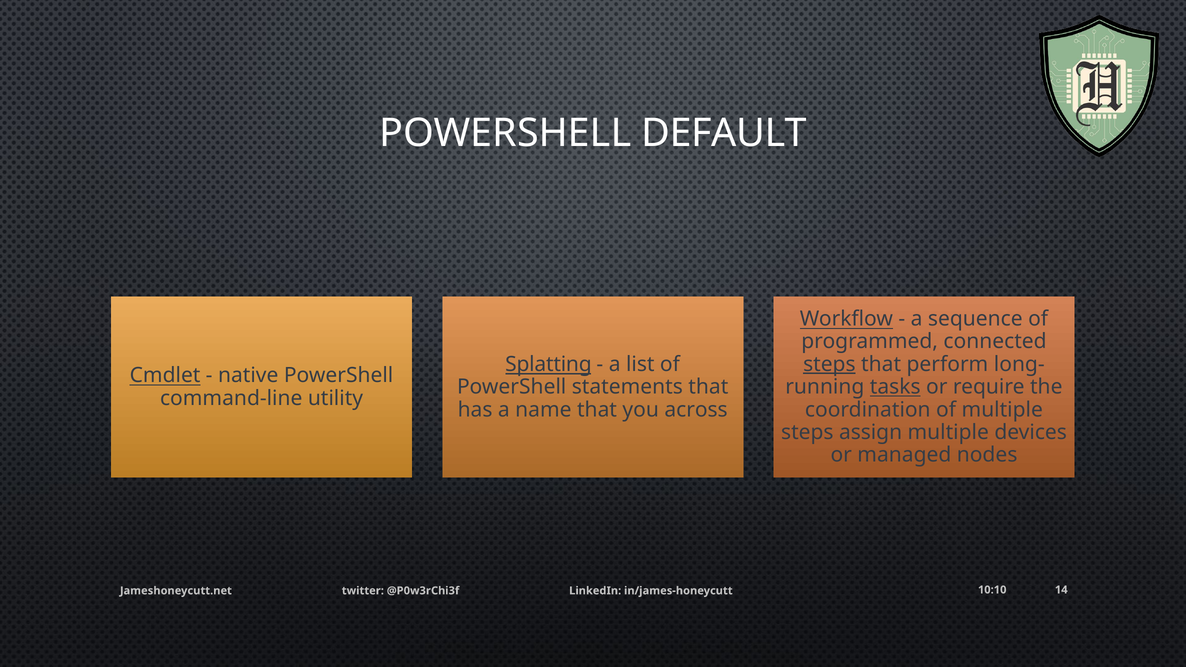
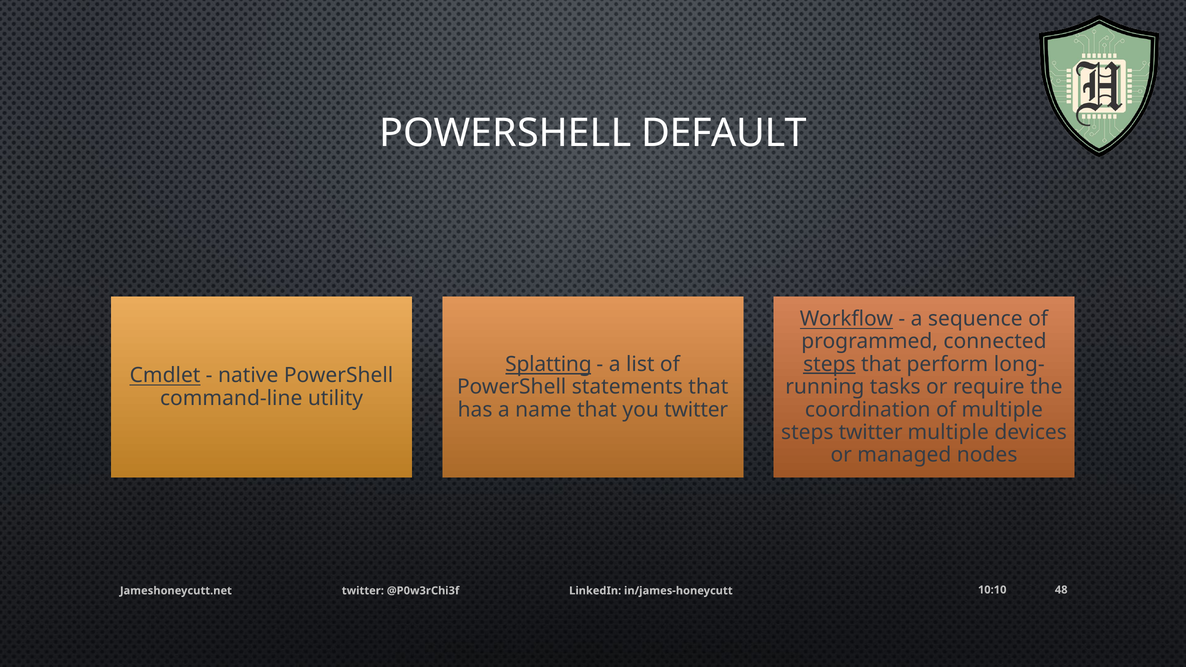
tasks underline: present -> none
you across: across -> twitter
steps assign: assign -> twitter
14: 14 -> 48
